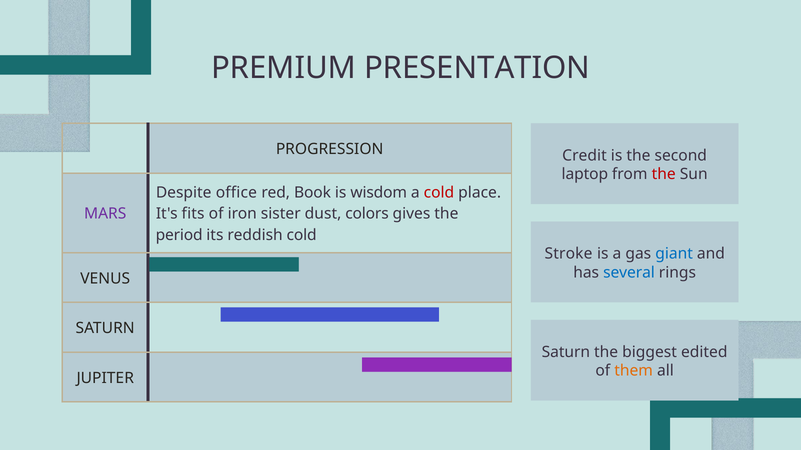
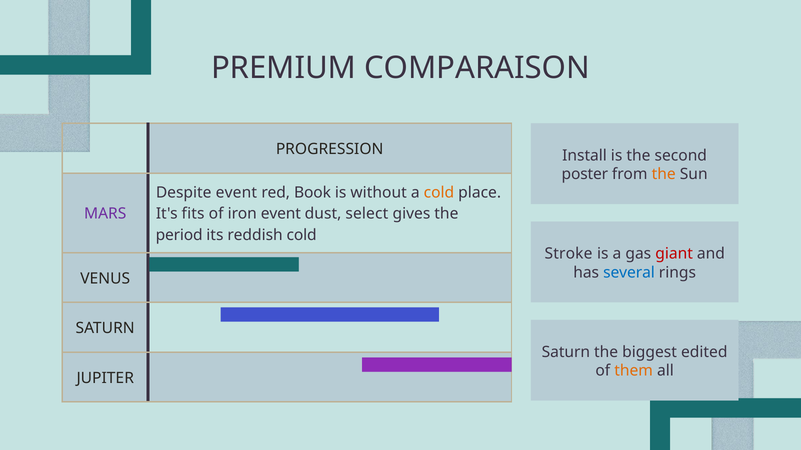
PRESENTATION: PRESENTATION -> COMPARAISON
Credit: Credit -> Install
laptop: laptop -> poster
the at (664, 174) colour: red -> orange
Despite office: office -> event
wisdom: wisdom -> without
cold at (439, 193) colour: red -> orange
iron sister: sister -> event
colors: colors -> select
giant colour: blue -> red
